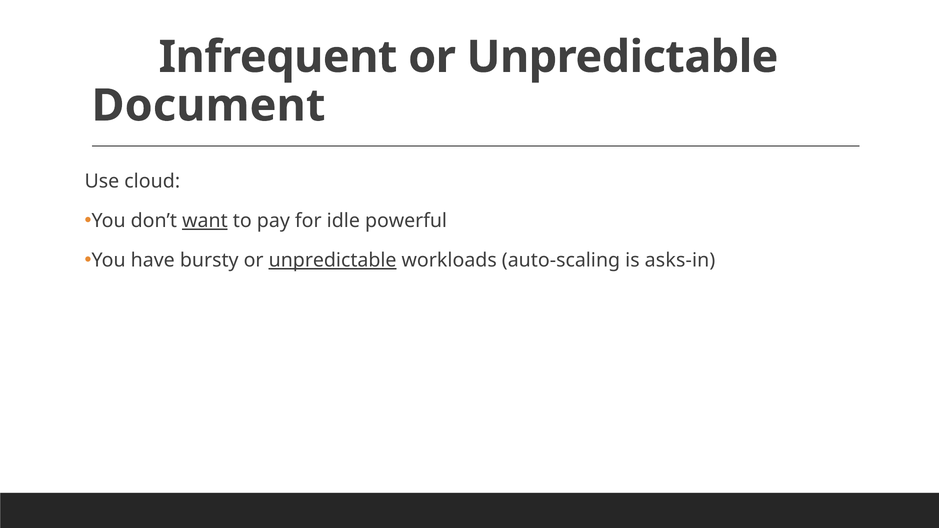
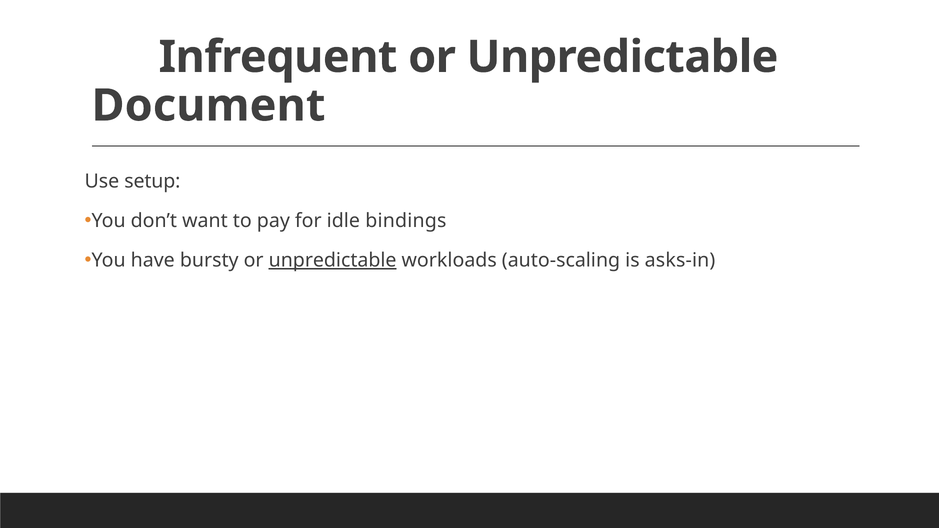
cloud: cloud -> setup
want underline: present -> none
powerful: powerful -> bindings
